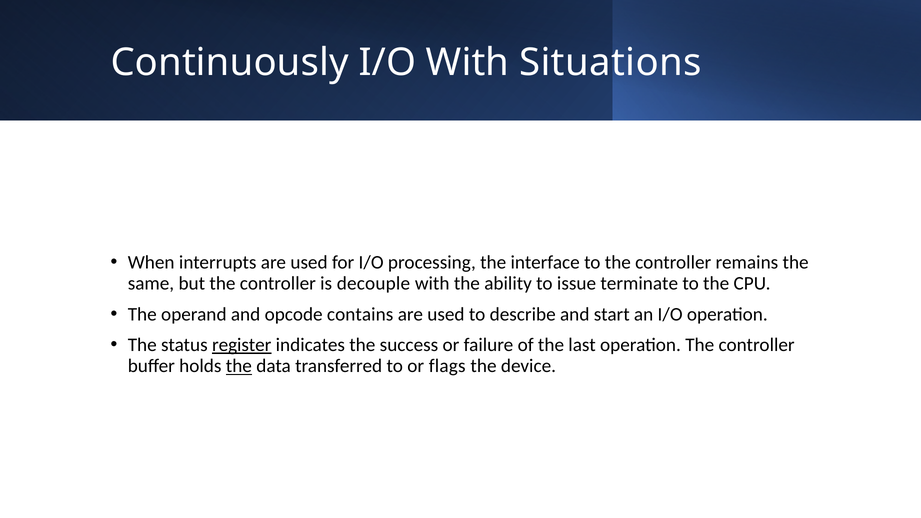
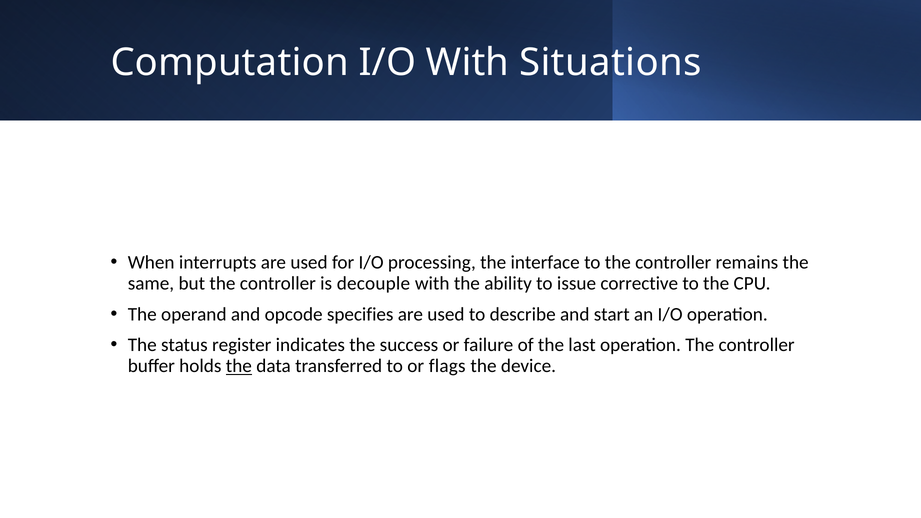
Continuously: Continuously -> Computation
terminate: terminate -> corrective
contains: contains -> specifies
register underline: present -> none
